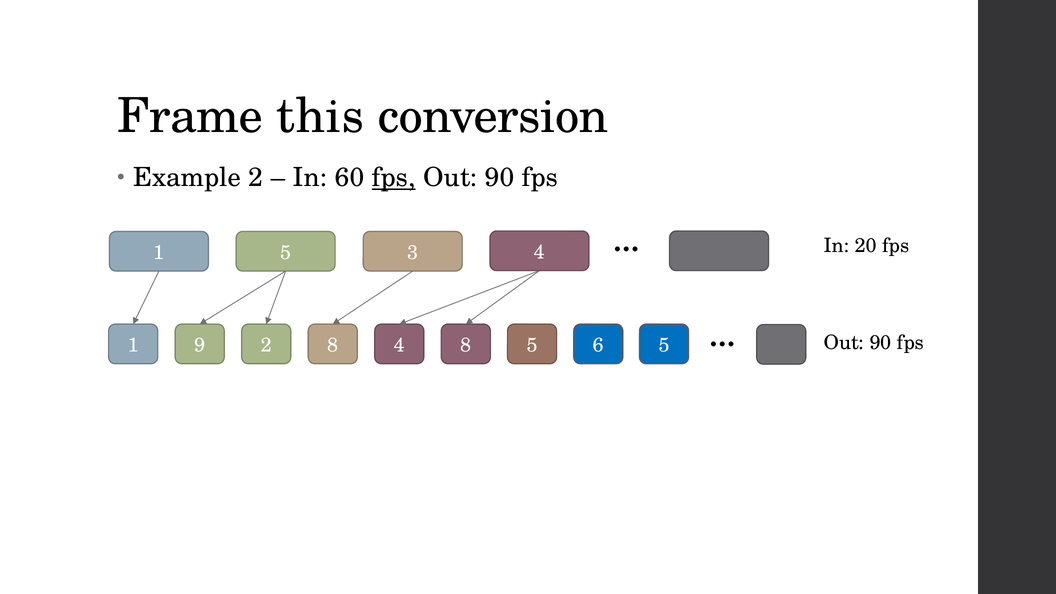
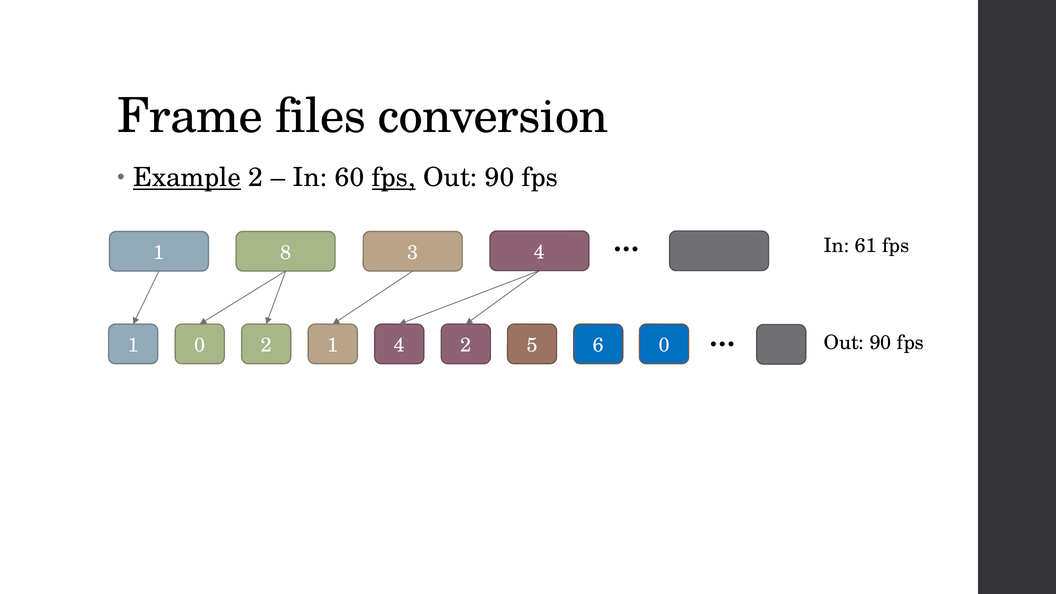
this: this -> files
Example underline: none -> present
20: 20 -> 61
1 5: 5 -> 8
1 9: 9 -> 0
2 8: 8 -> 1
4 8: 8 -> 2
6 5: 5 -> 0
